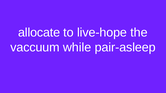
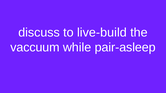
allocate: allocate -> discuss
live-hope: live-hope -> live-build
